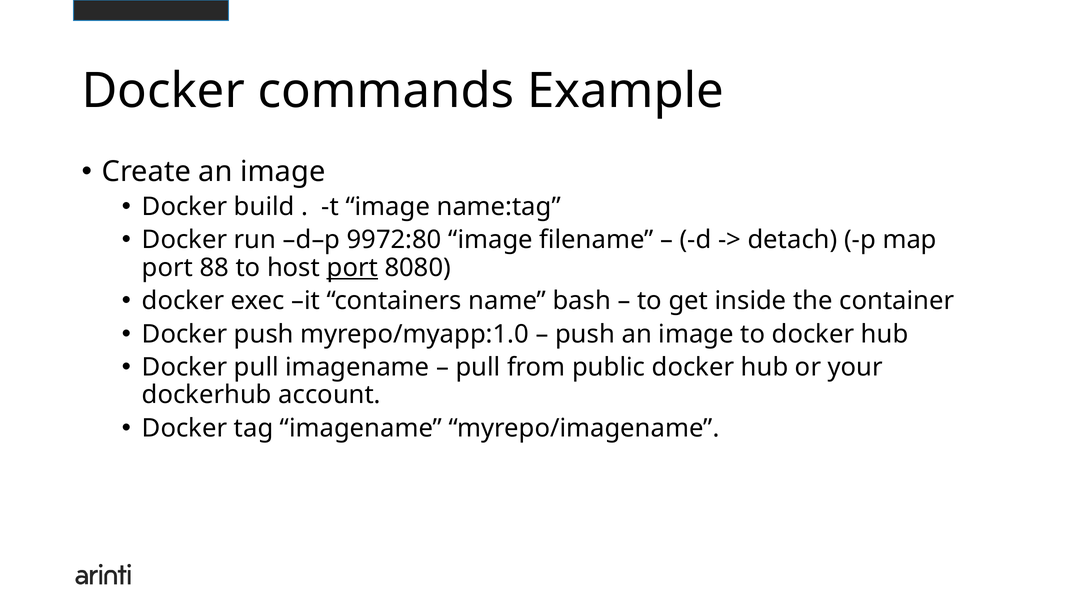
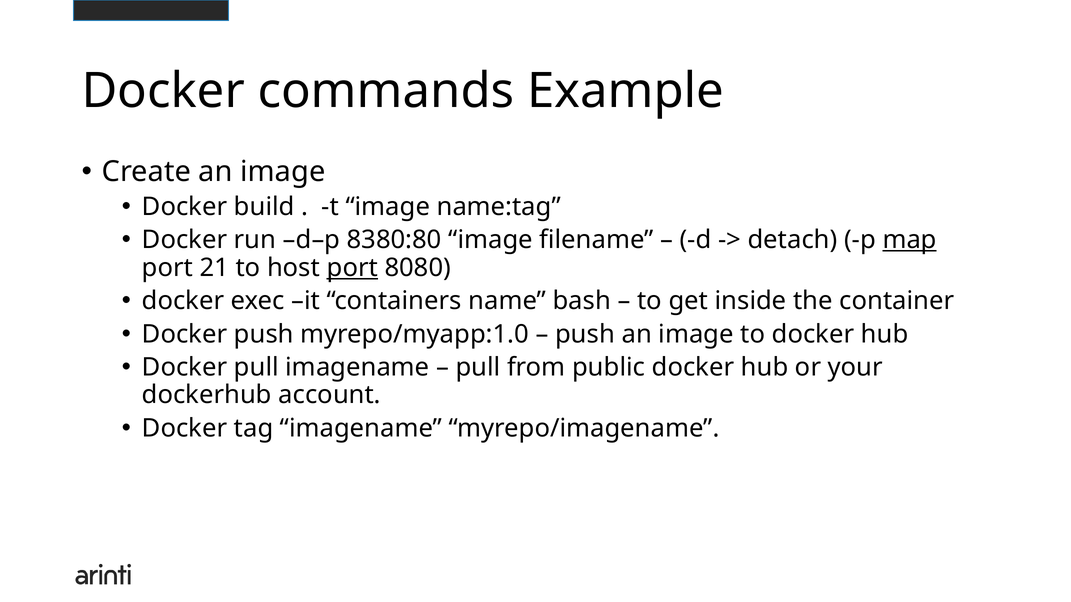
9972:80: 9972:80 -> 8380:80
map underline: none -> present
88: 88 -> 21
